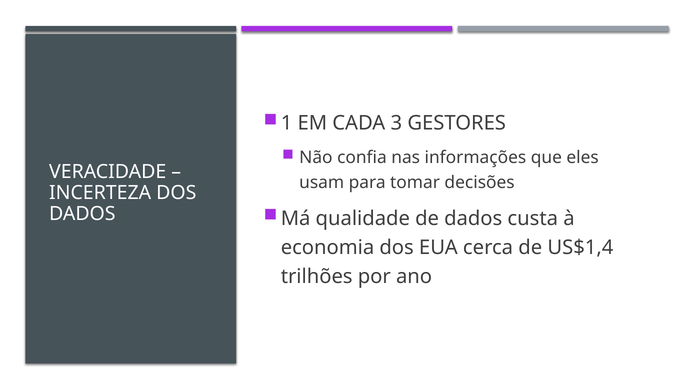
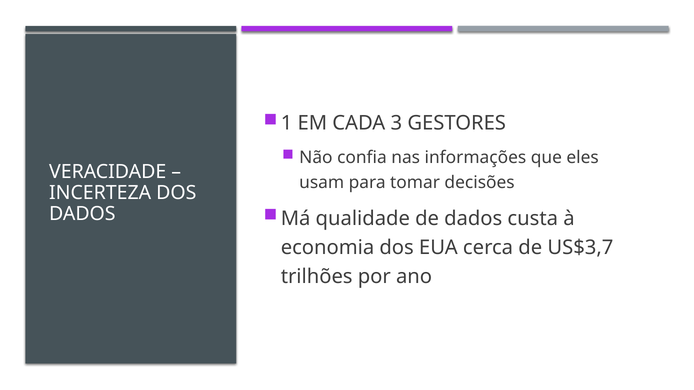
US$1,4: US$1,4 -> US$3,7
